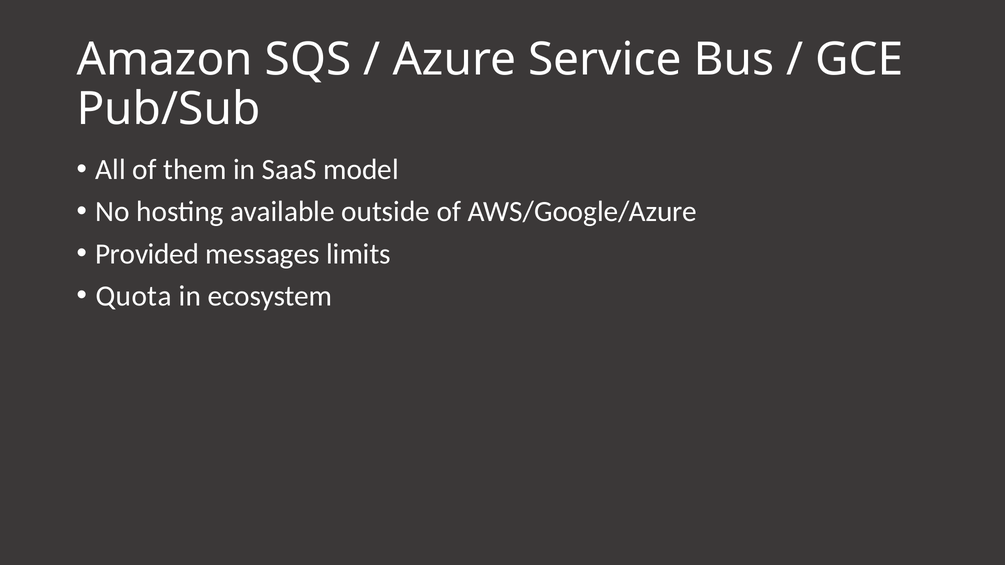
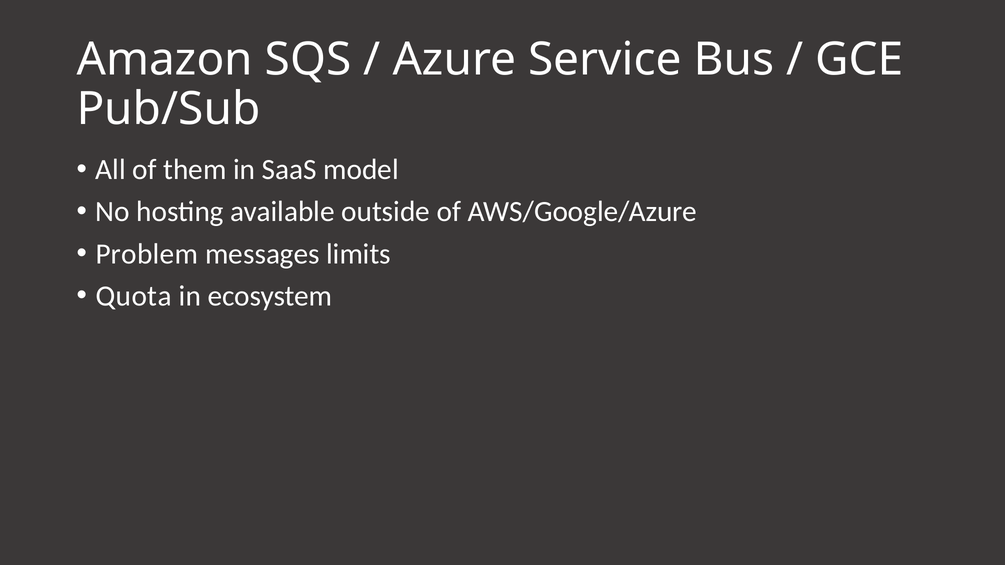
Provided: Provided -> Problem
